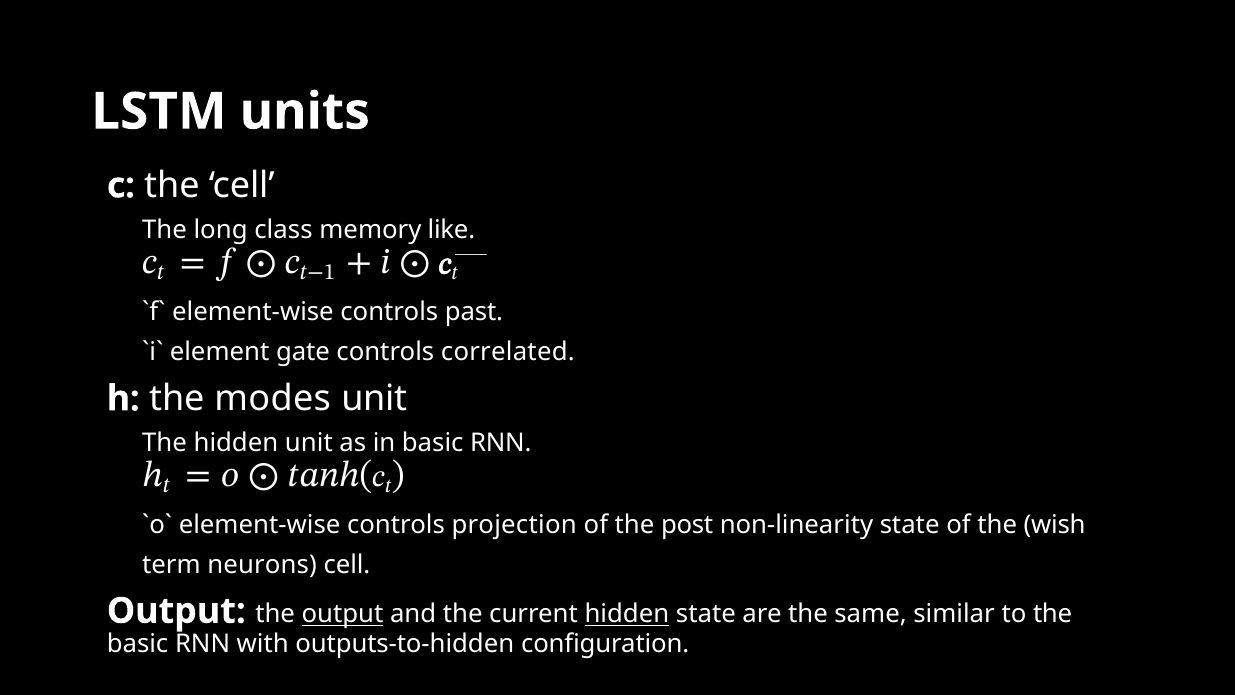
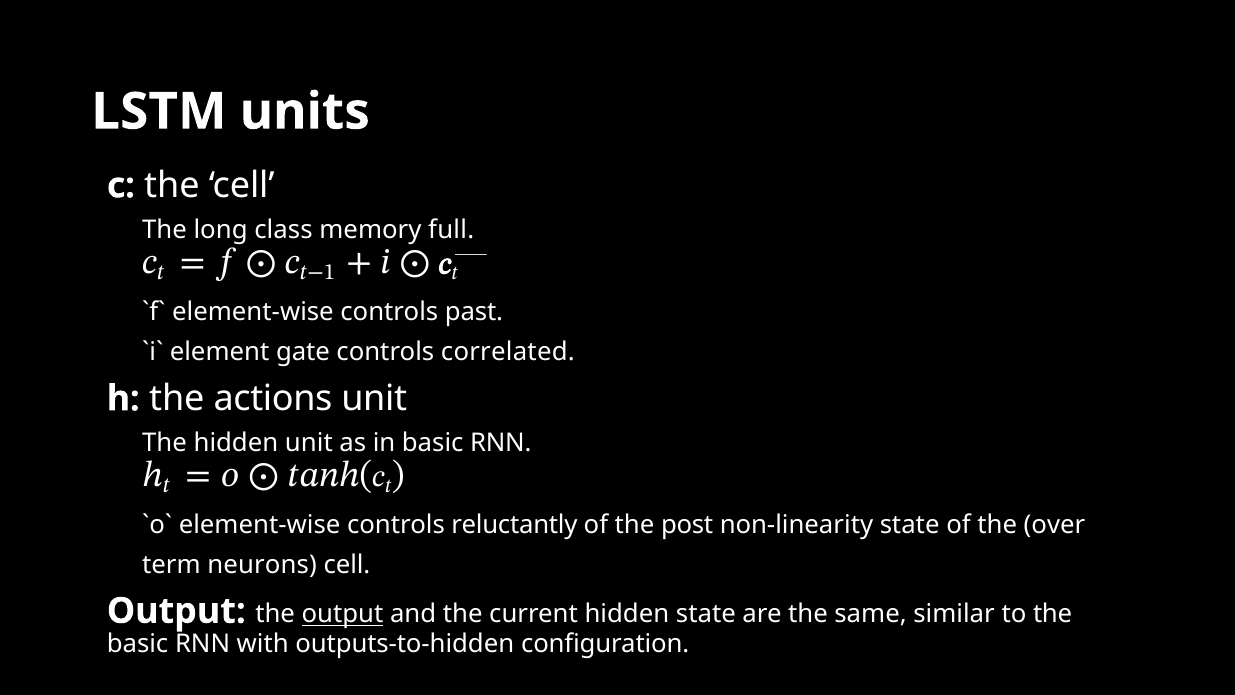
like: like -> full
modes: modes -> actions
projection: projection -> reluctantly
wish: wish -> over
hidden at (627, 614) underline: present -> none
